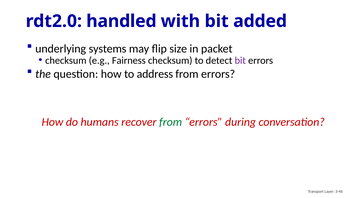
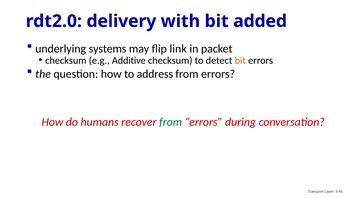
handled: handled -> delivery
size: size -> link
Fairness: Fairness -> Additive
bit at (240, 61) colour: purple -> orange
